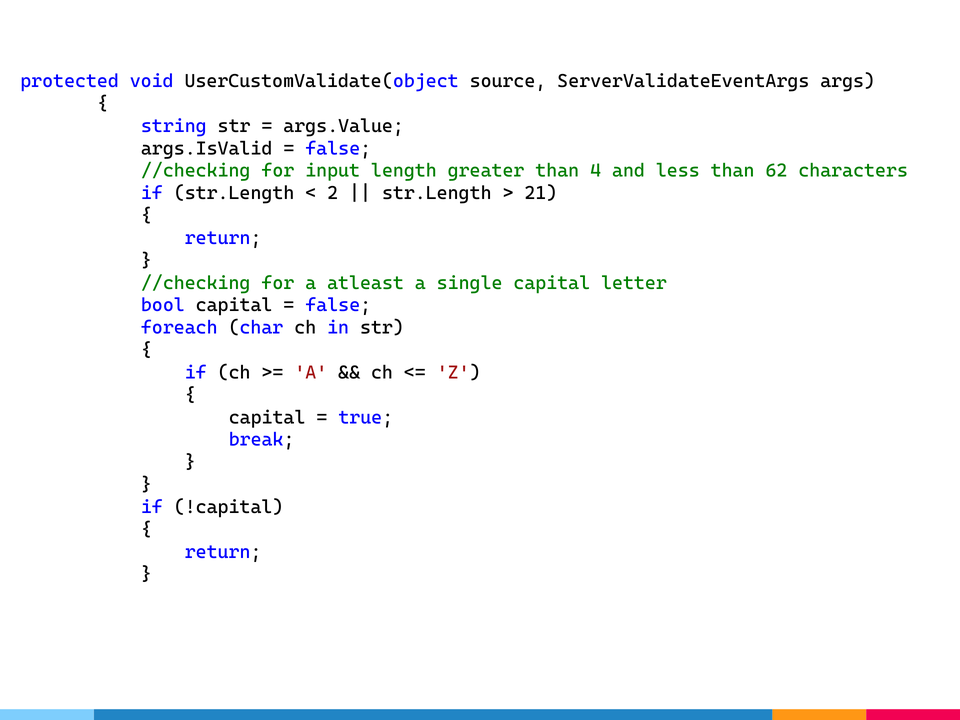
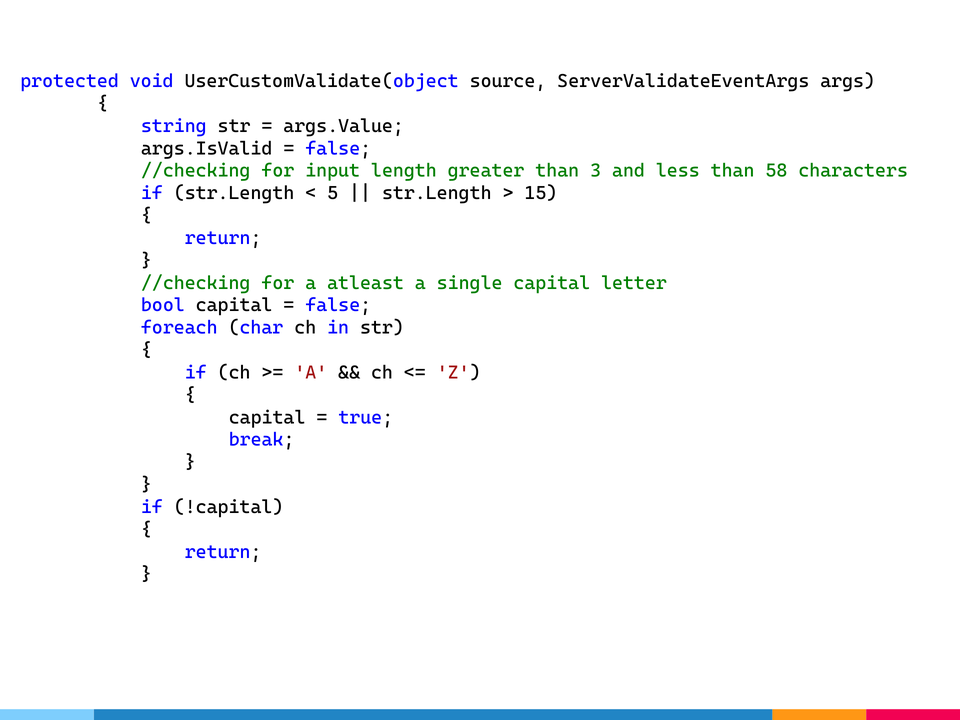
4: 4 -> 3
62: 62 -> 58
2: 2 -> 5
21: 21 -> 15
